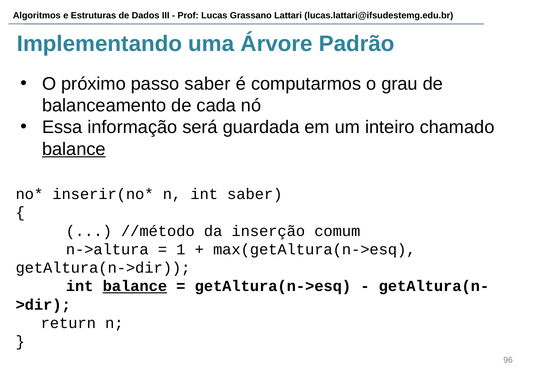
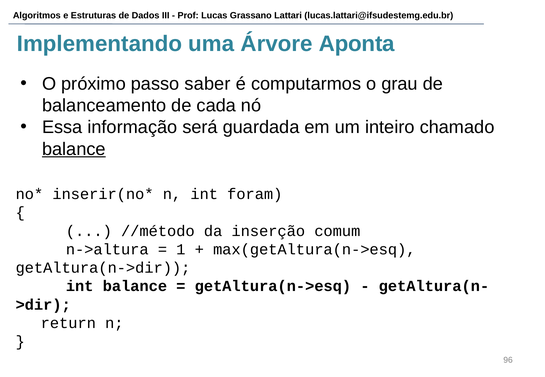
Padrão: Padrão -> Aponta
int saber: saber -> foram
balance at (135, 286) underline: present -> none
